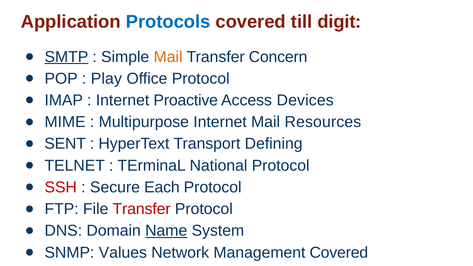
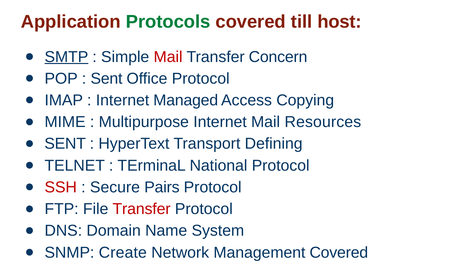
Protocols colour: blue -> green
digit: digit -> host
Mail at (168, 57) colour: orange -> red
Play at (106, 79): Play -> Sent
Proactive: Proactive -> Managed
Devices: Devices -> Copying
Each: Each -> Pairs
Name underline: present -> none
Values: Values -> Create
